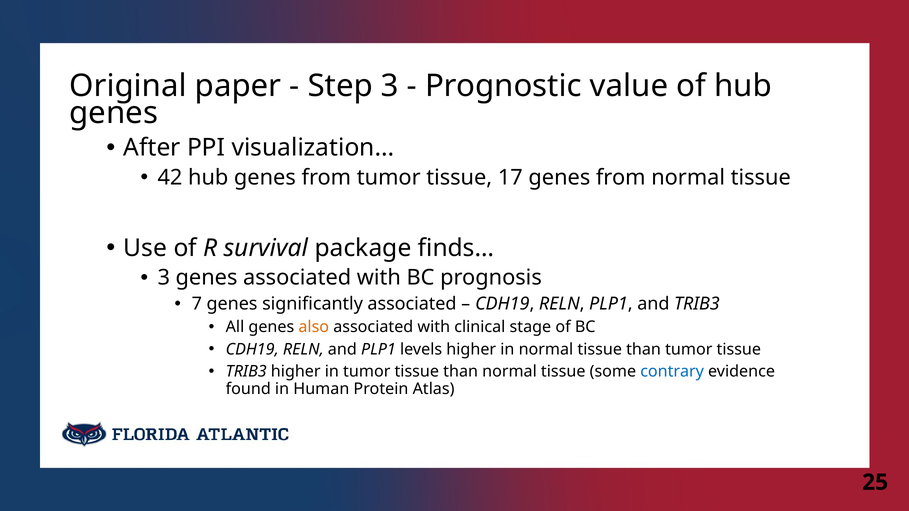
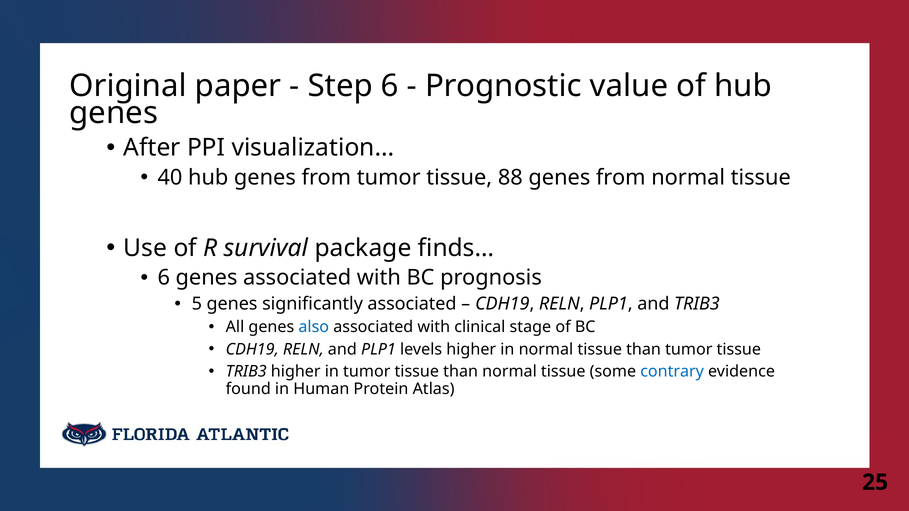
Step 3: 3 -> 6
42: 42 -> 40
17: 17 -> 88
3 at (164, 278): 3 -> 6
7: 7 -> 5
also colour: orange -> blue
